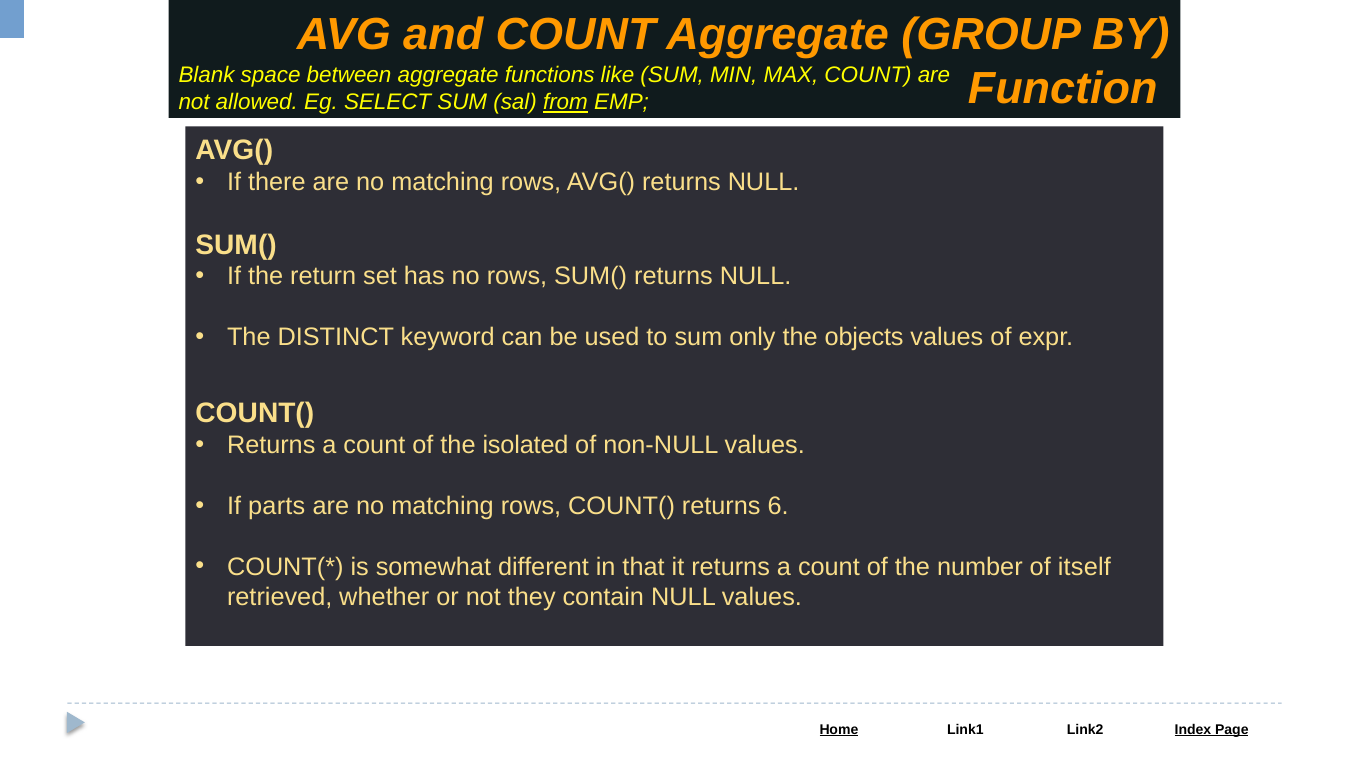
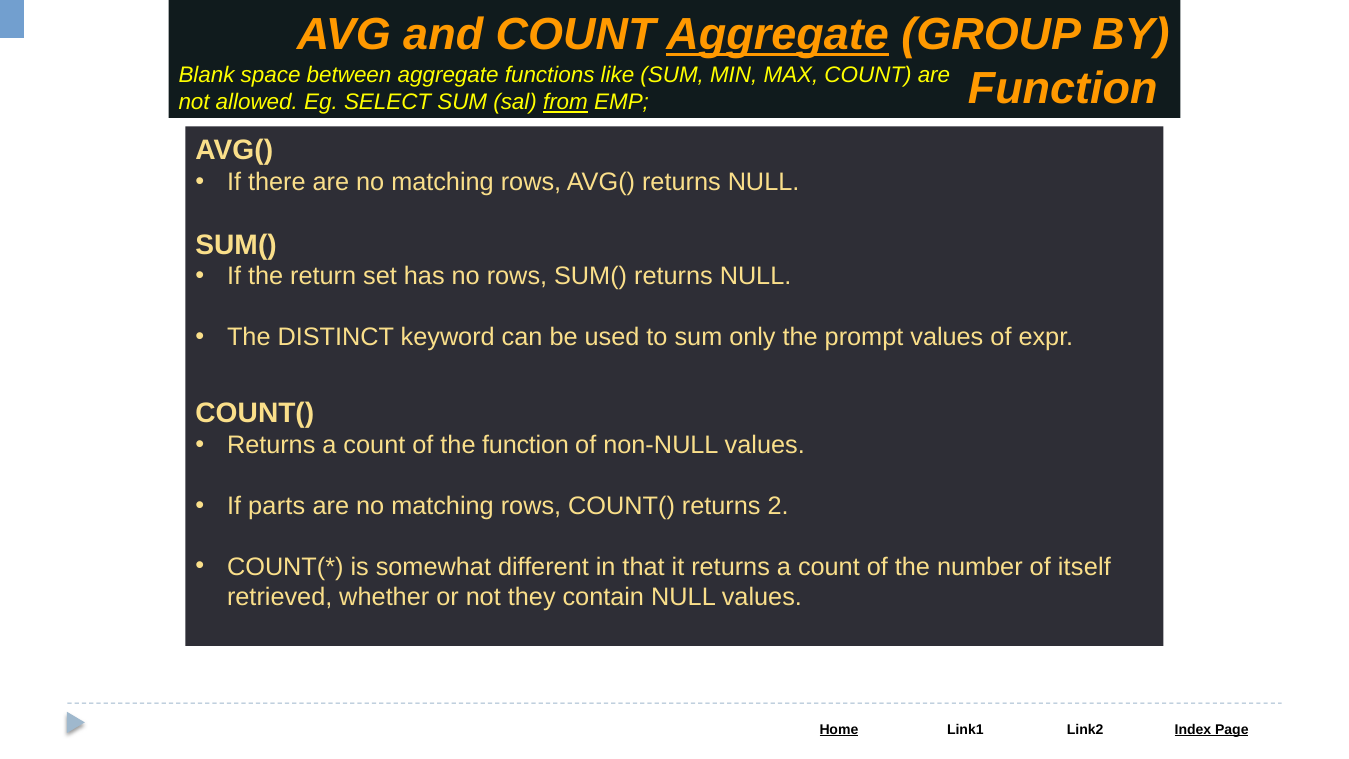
Aggregate at (778, 35) underline: none -> present
objects: objects -> prompt
the isolated: isolated -> function
6: 6 -> 2
